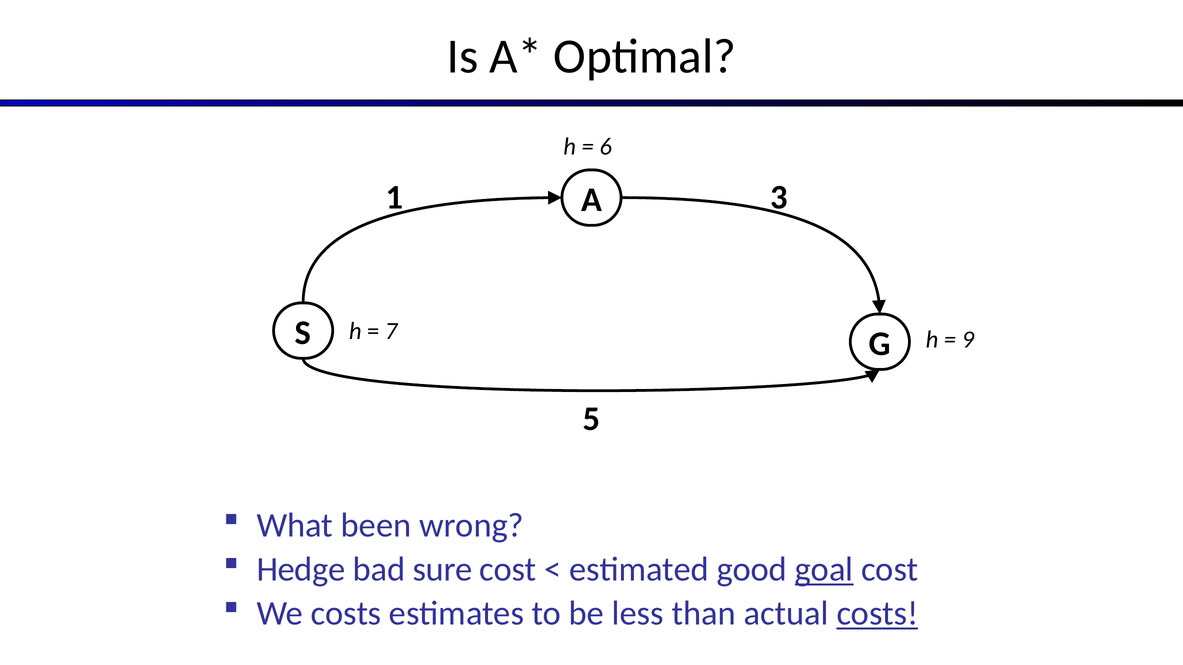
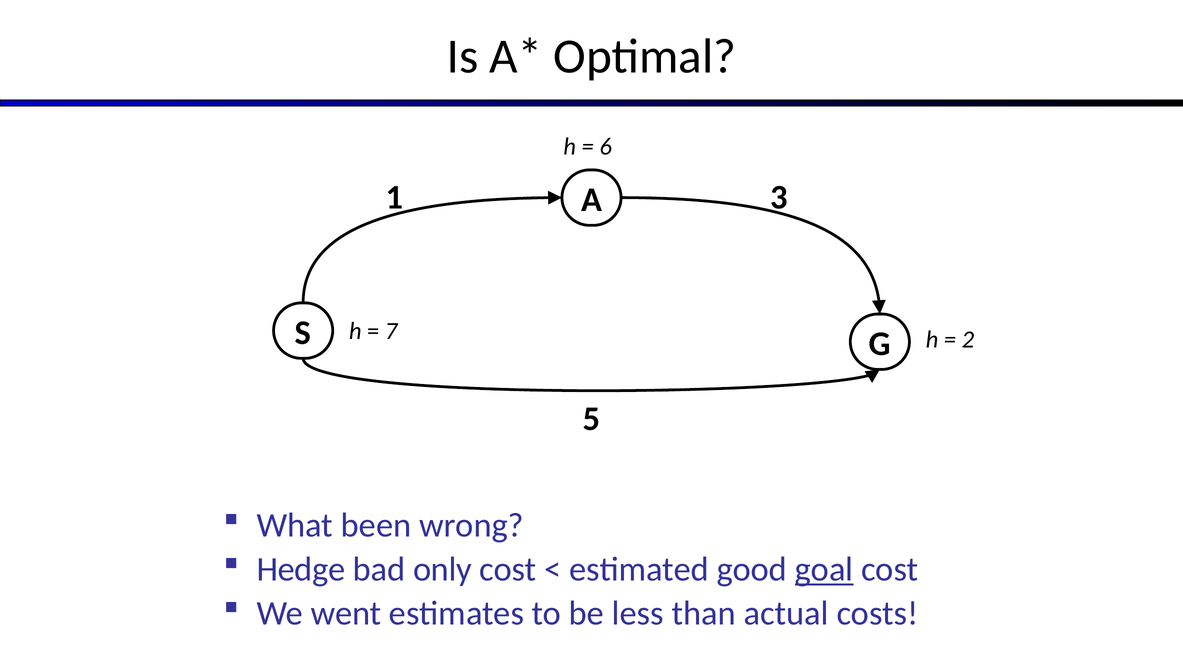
9: 9 -> 2
sure: sure -> only
We costs: costs -> went
costs at (877, 614) underline: present -> none
